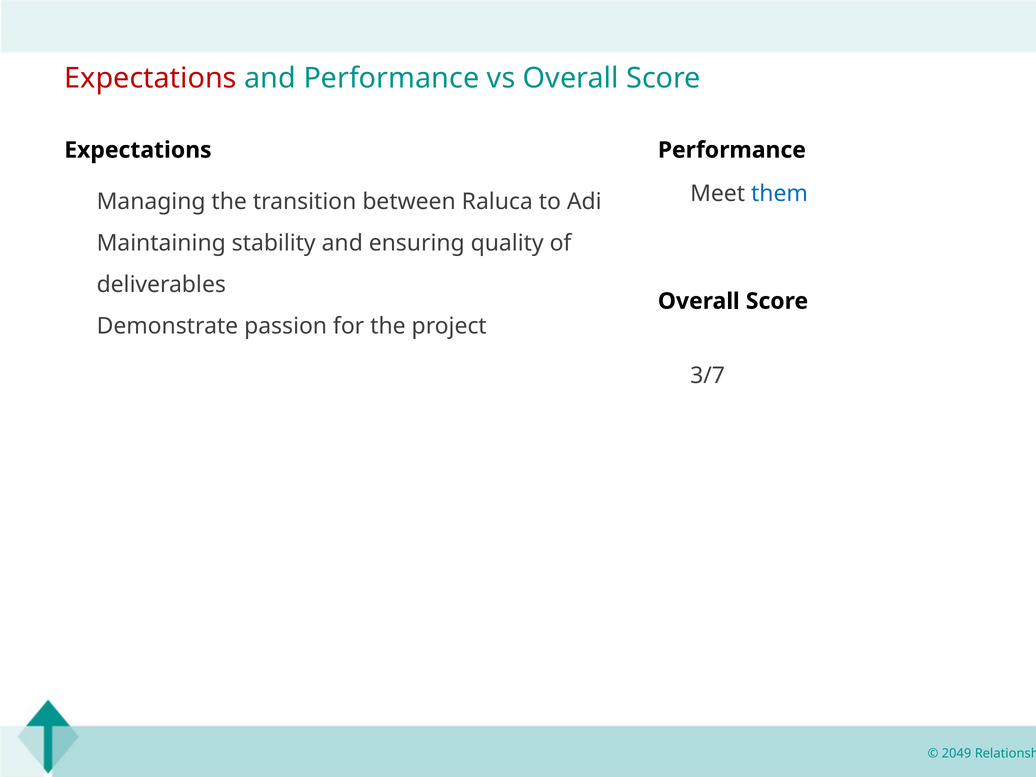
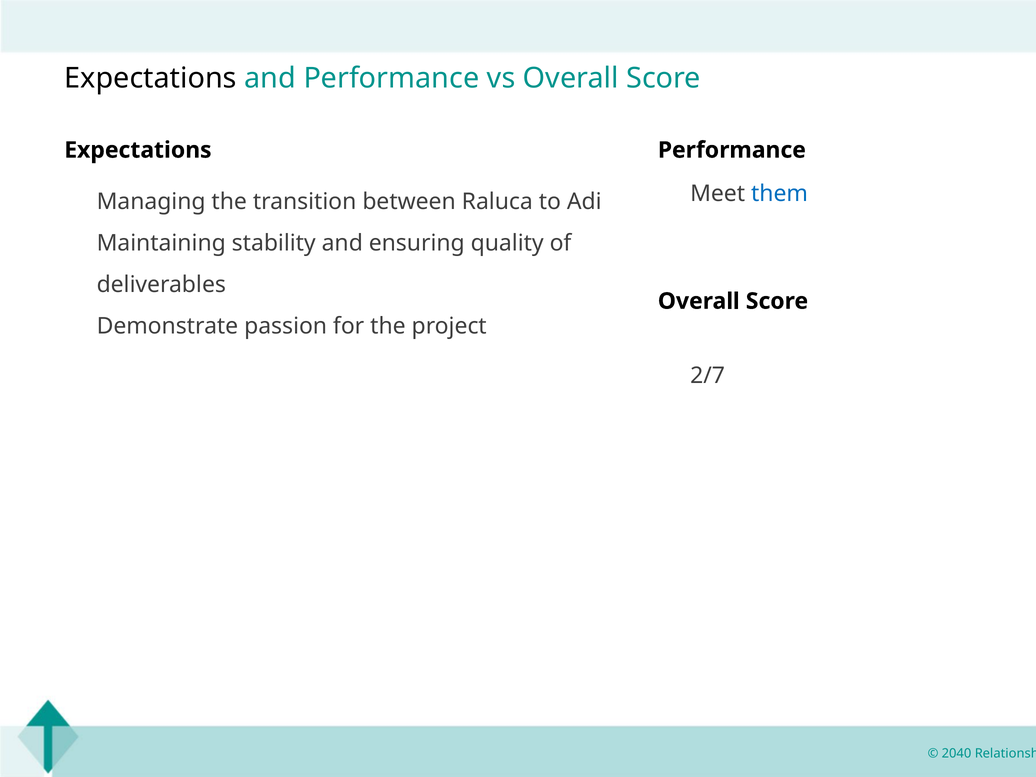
Expectations at (151, 78) colour: red -> black
3/7: 3/7 -> 2/7
2049: 2049 -> 2040
